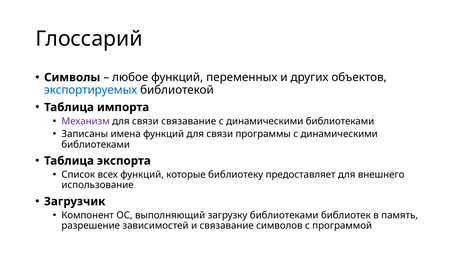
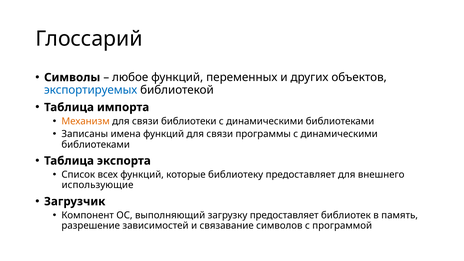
Механизм colour: purple -> orange
связи связавание: связавание -> библиотеки
использование: использование -> использующие
загрузку библиотеками: библиотеками -> предоставляет
